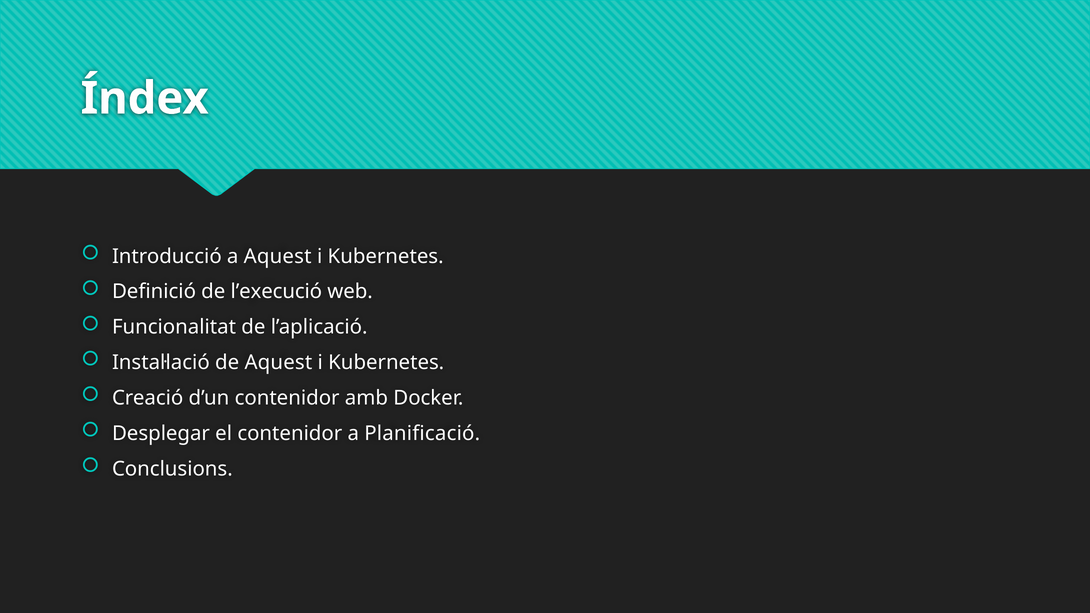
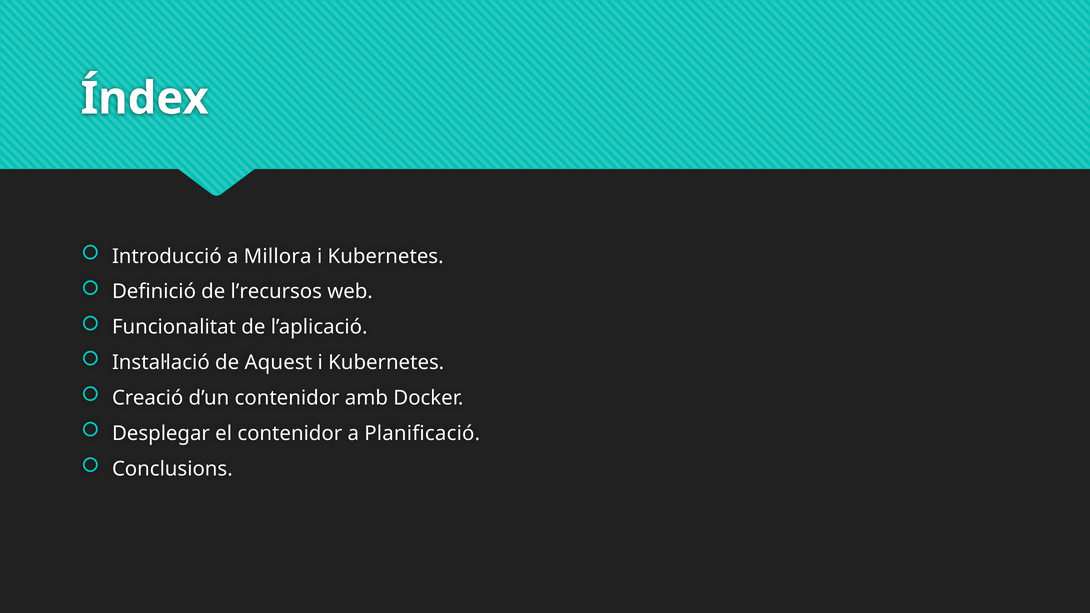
a Aquest: Aquest -> Millora
l’execució: l’execució -> l’recursos
